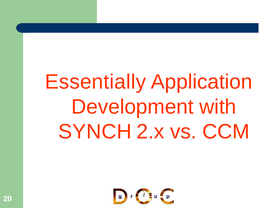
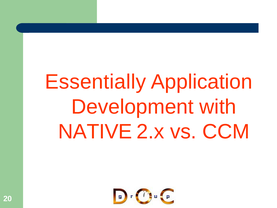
SYNCH: SYNCH -> NATIVE
